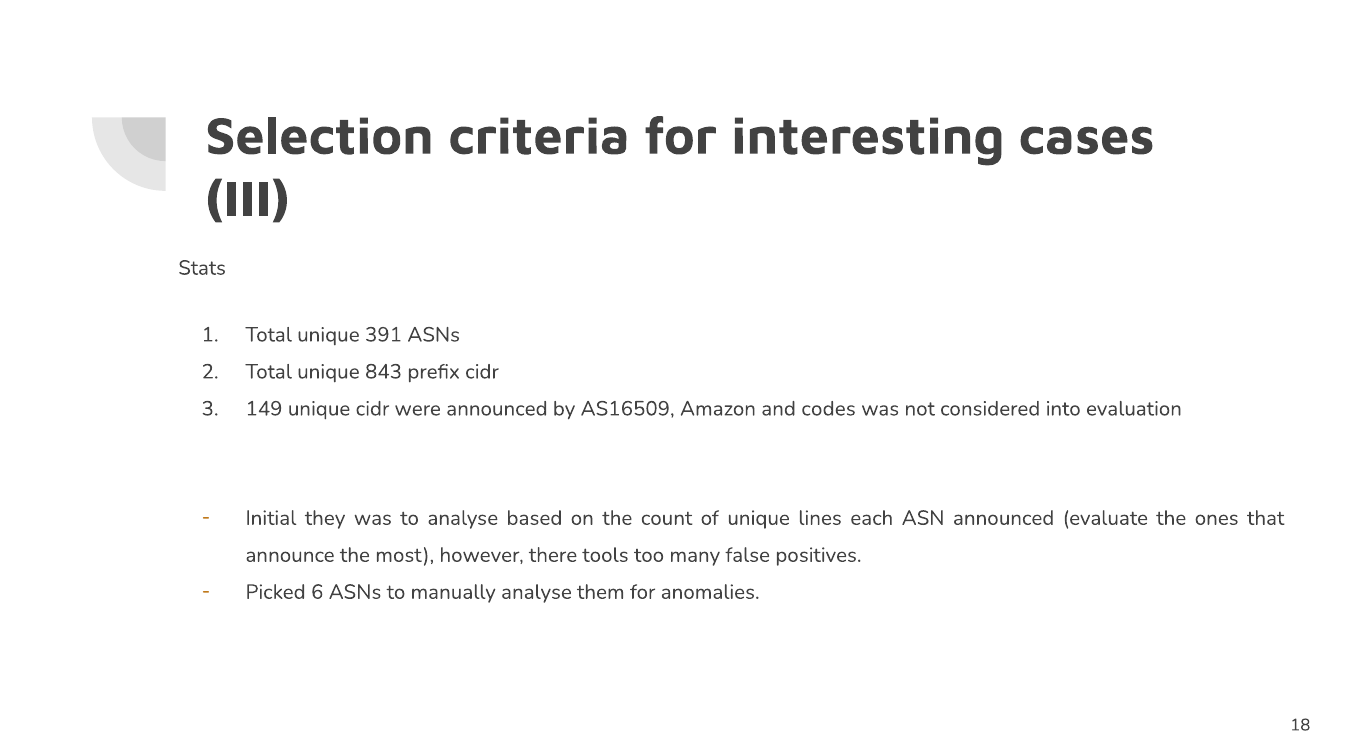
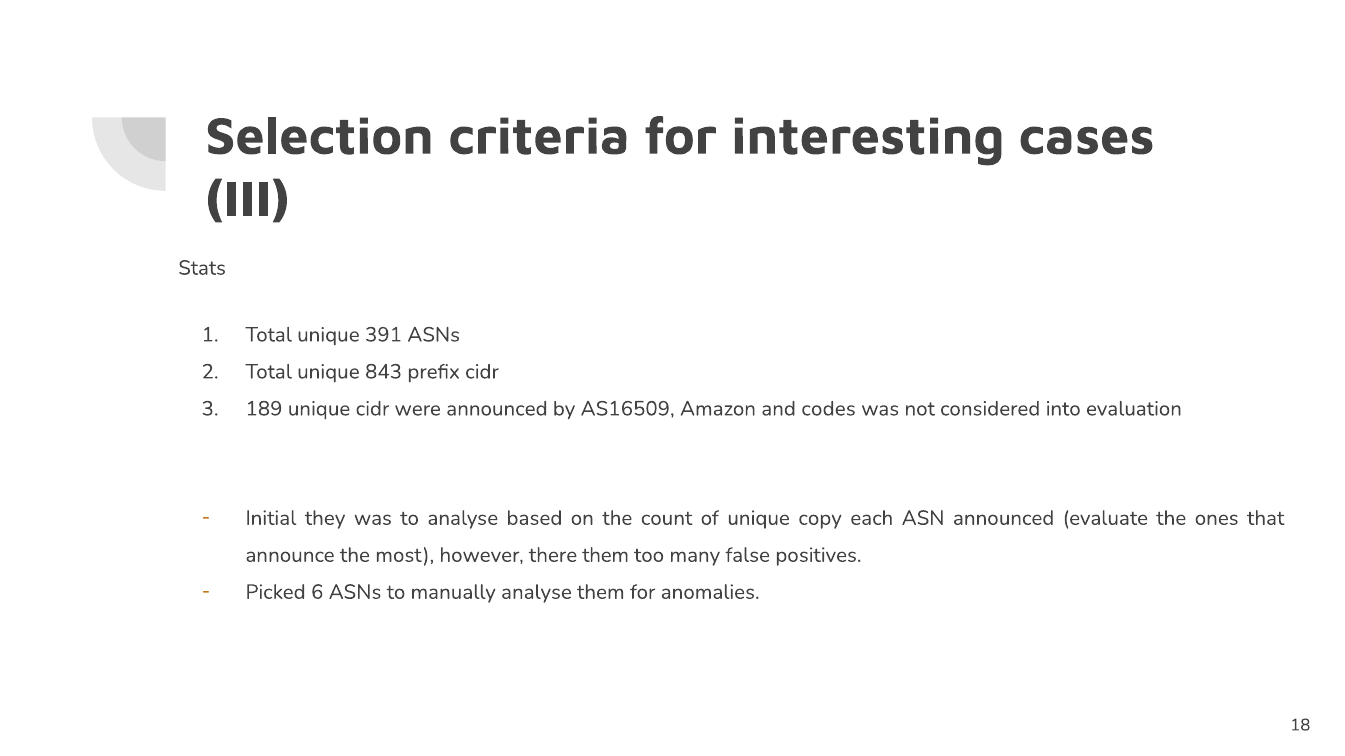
149: 149 -> 189
lines: lines -> copy
there tools: tools -> them
